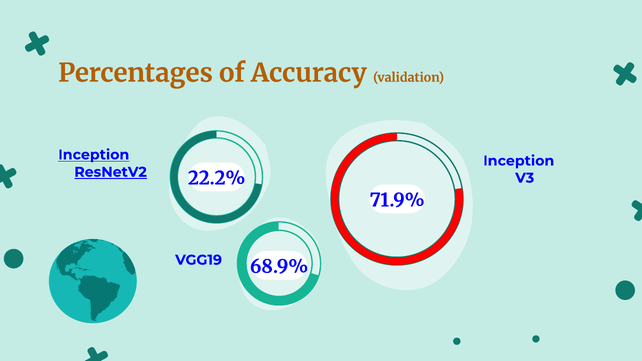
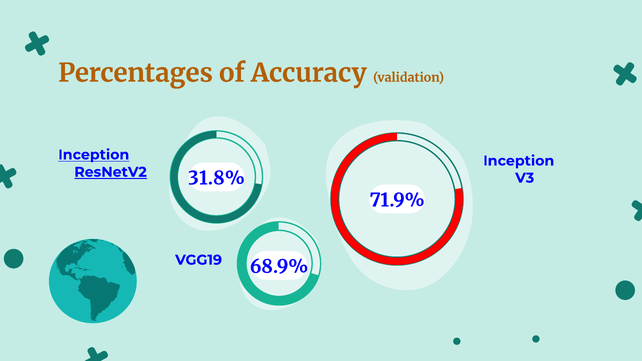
22.2%: 22.2% -> 31.8%
